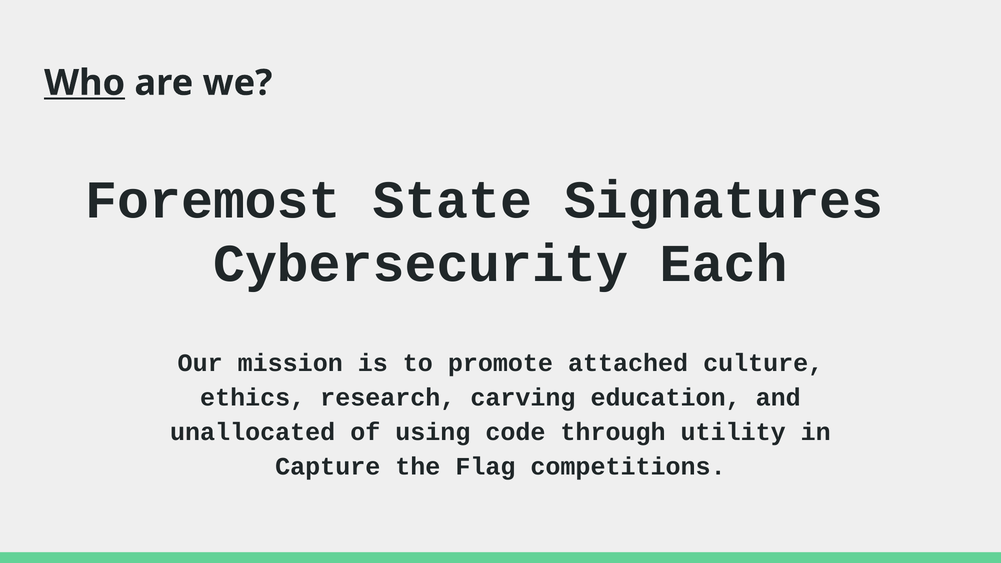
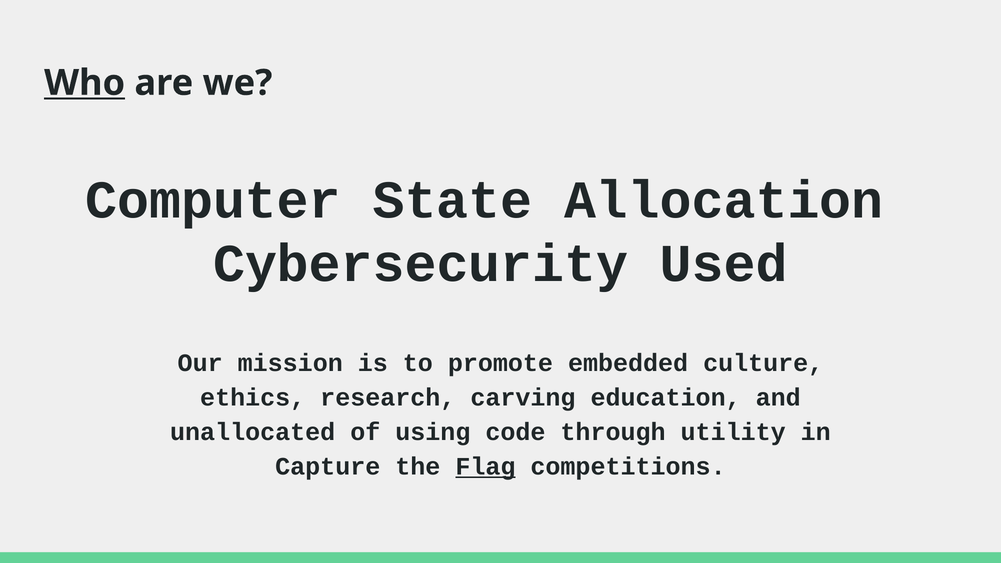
Foremost: Foremost -> Computer
Signatures: Signatures -> Allocation
Each: Each -> Used
attached: attached -> embedded
Flag underline: none -> present
